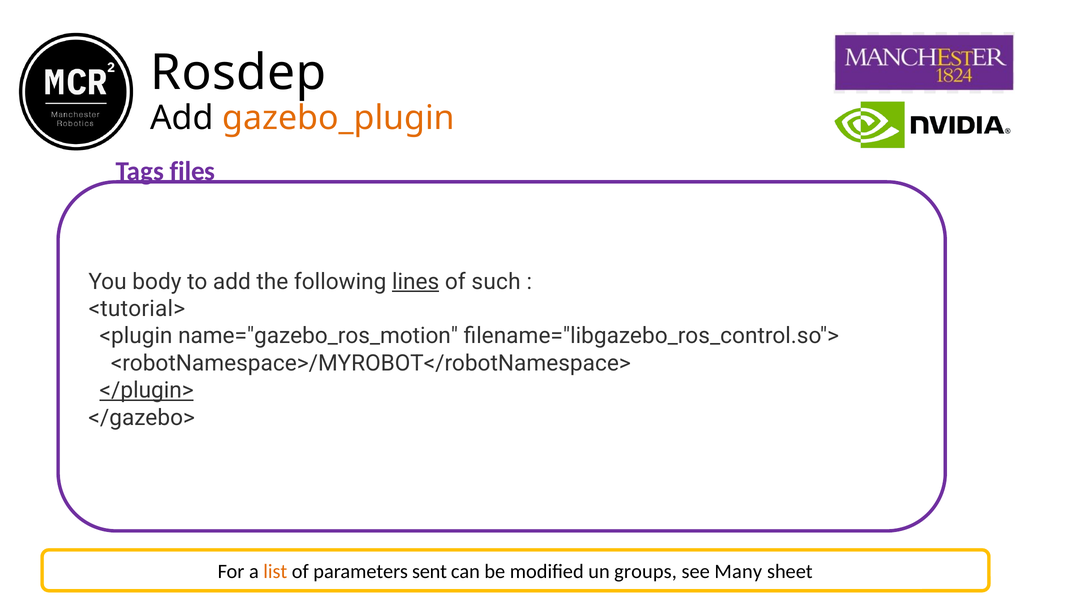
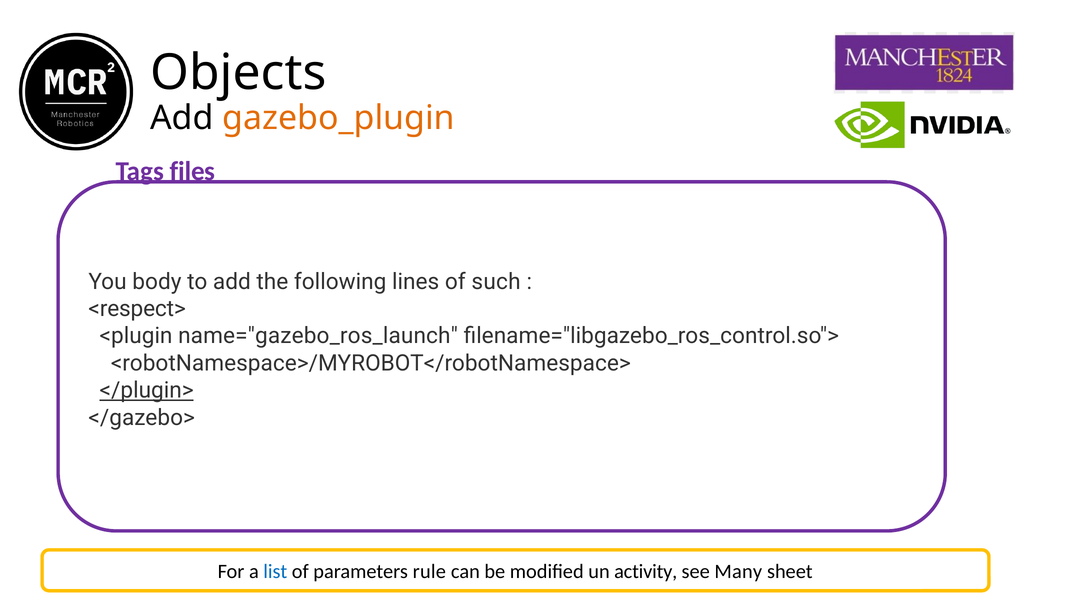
Rosdep: Rosdep -> Objects
lines underline: present -> none
<tutorial>: <tutorial> -> <respect>
name="gazebo_ros_motion: name="gazebo_ros_motion -> name="gazebo_ros_launch
list colour: orange -> blue
sent: sent -> rule
groups: groups -> activity
